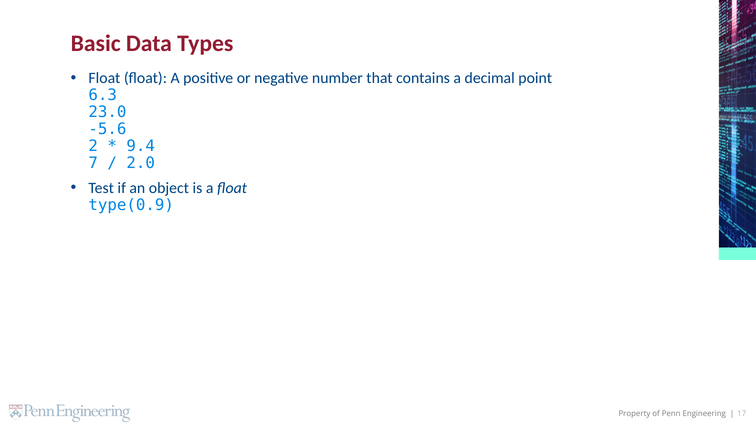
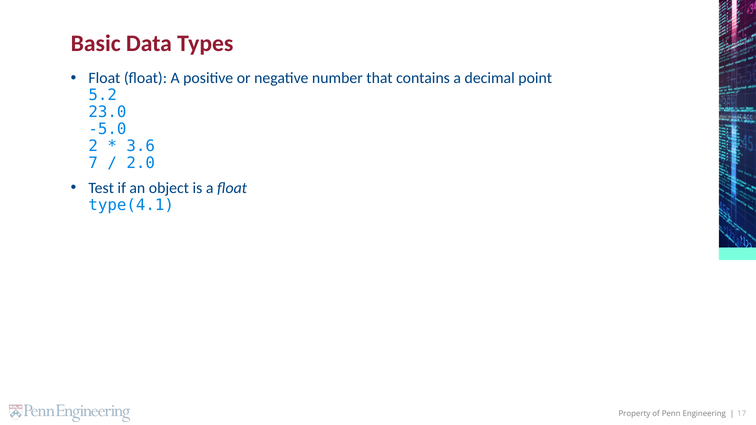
6.3: 6.3 -> 5.2
-5.6: -5.6 -> -5.0
9.4: 9.4 -> 3.6
type(0.9: type(0.9 -> type(4.1
